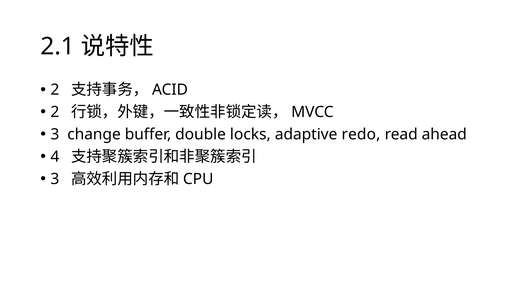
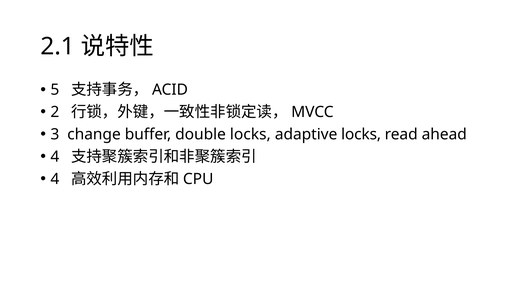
2 at (55, 90): 2 -> 5
adaptive redo: redo -> locks
3 at (55, 179): 3 -> 4
